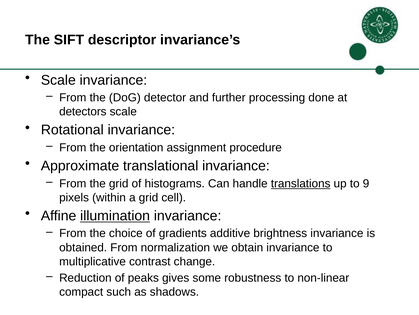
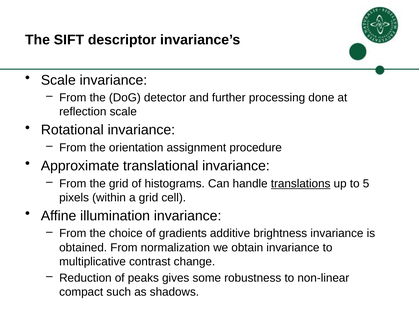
detectors: detectors -> reflection
9: 9 -> 5
illumination underline: present -> none
